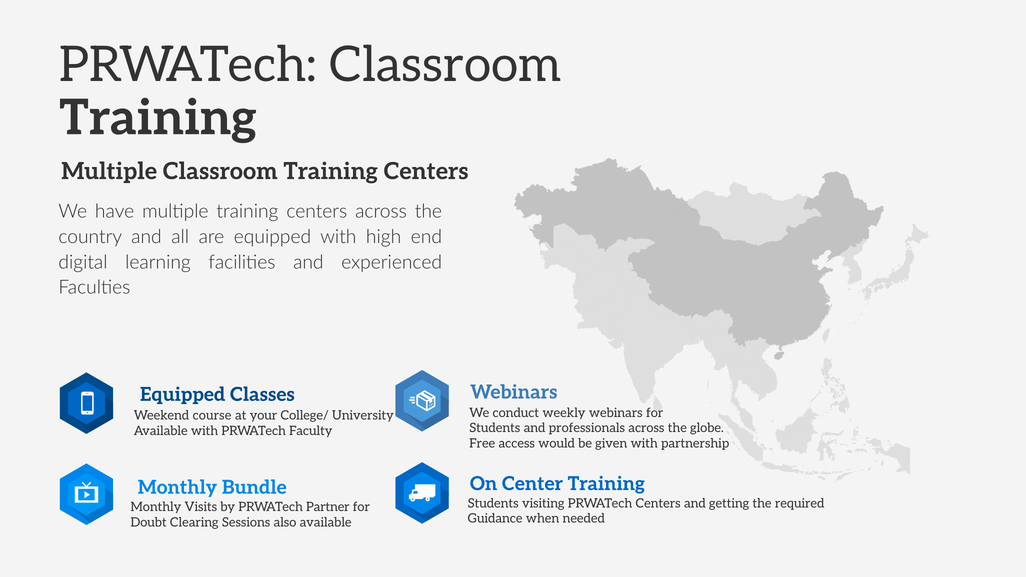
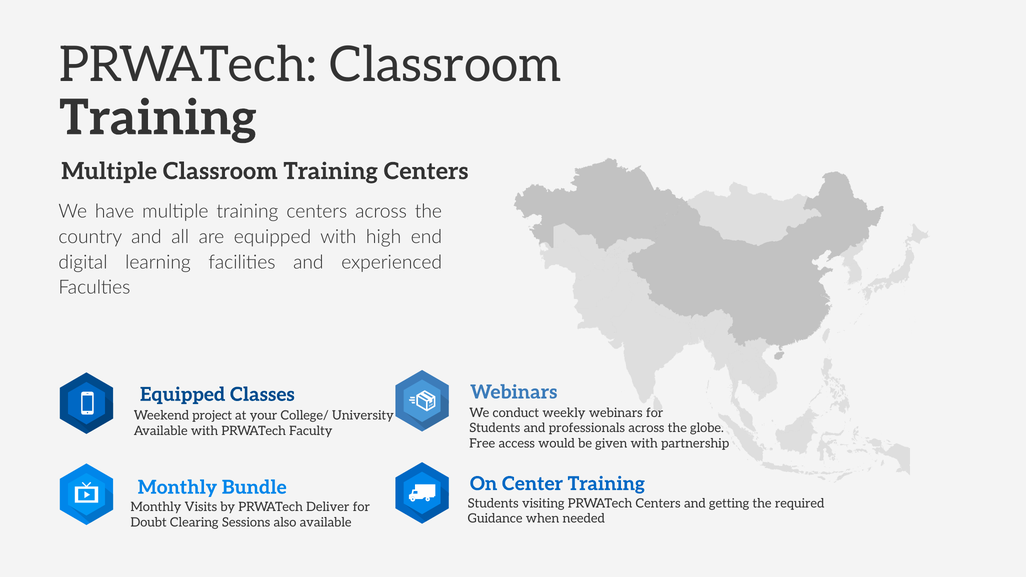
course: course -> project
Partner: Partner -> Deliver
